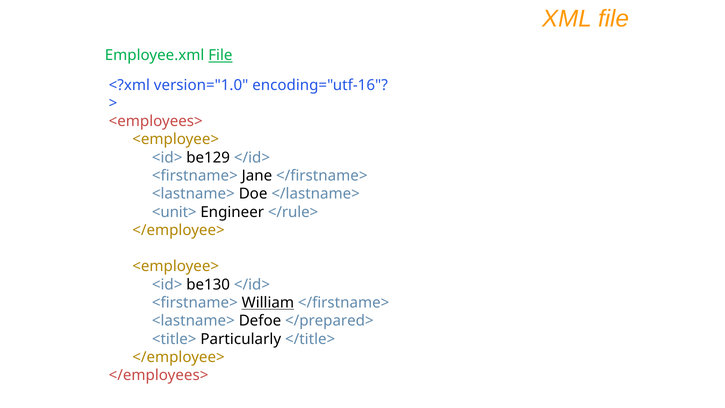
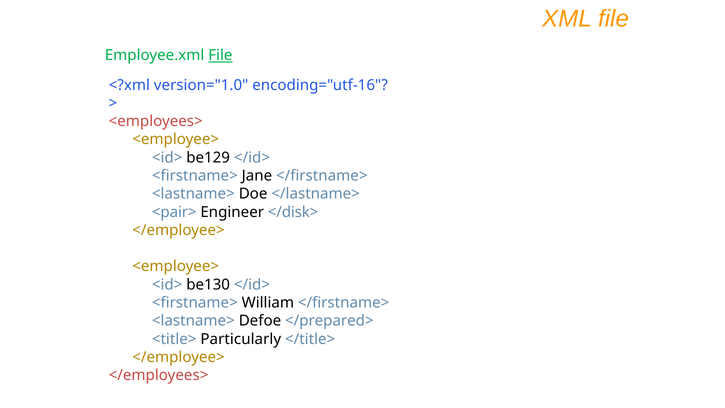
<unit>: <unit> -> <pair>
</rule>: </rule> -> </disk>
William underline: present -> none
